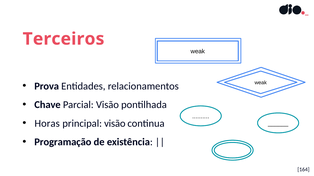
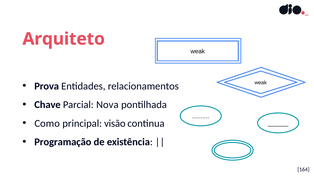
Terceiros: Terceiros -> Arquiteto
Parcial Visão: Visão -> Nova
Horas: Horas -> Como
